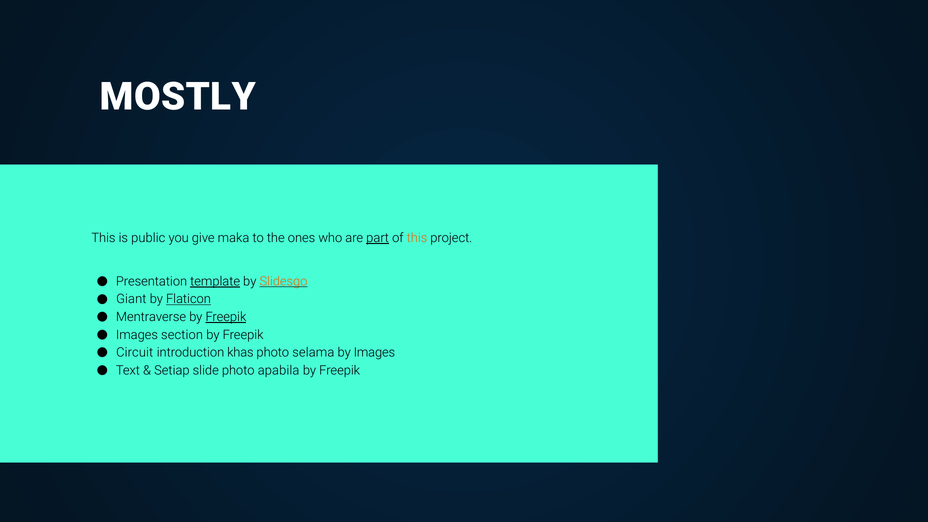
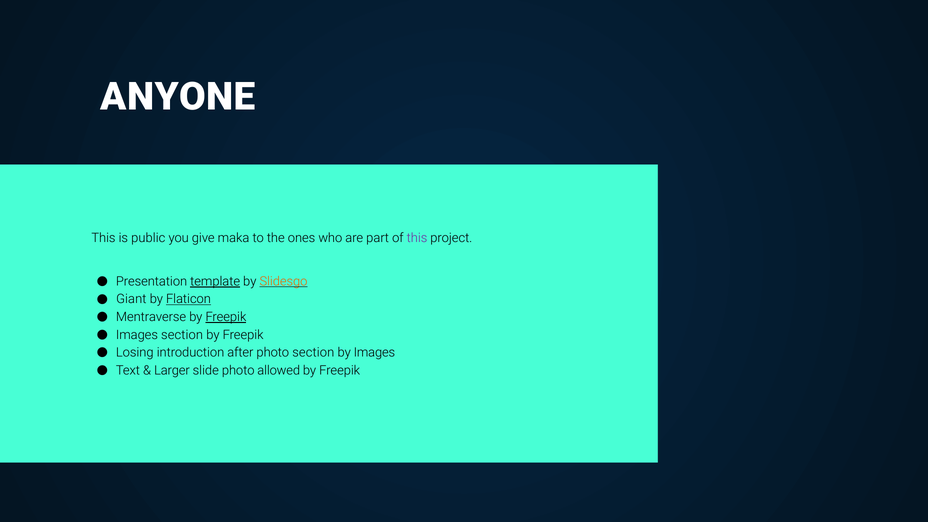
MOSTLY: MOSTLY -> ANYONE
part underline: present -> none
this at (417, 238) colour: orange -> purple
Circuit: Circuit -> Losing
khas: khas -> after
photo selama: selama -> section
Setiap: Setiap -> Larger
apabila: apabila -> allowed
